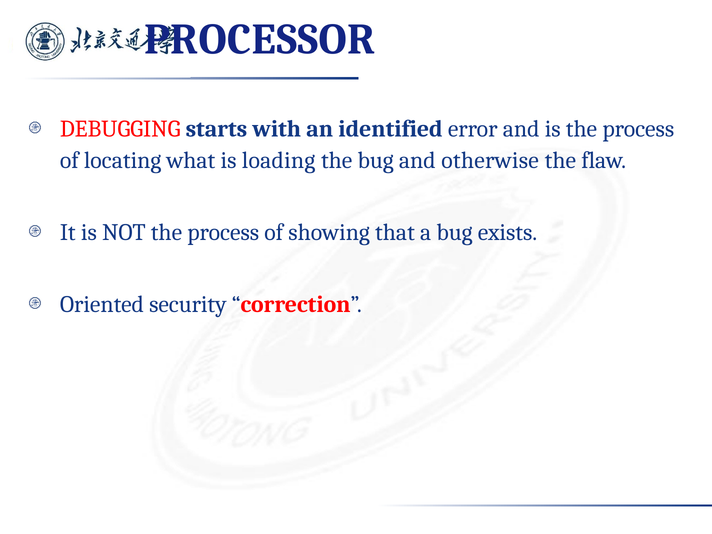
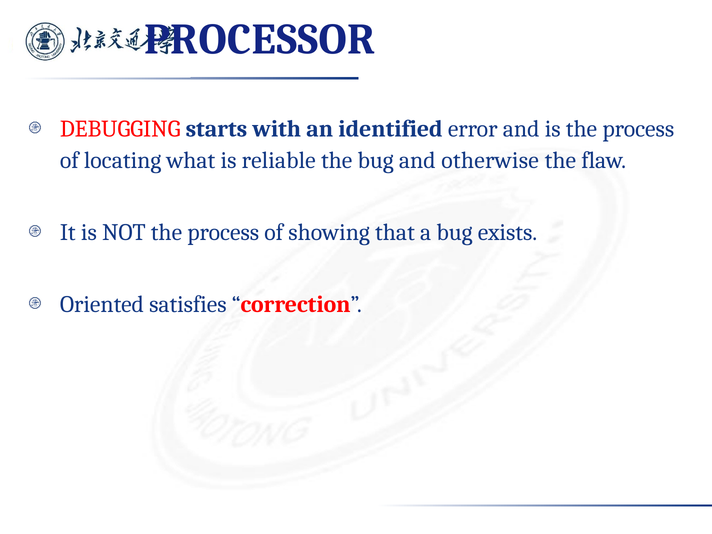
loading: loading -> reliable
security: security -> satisfies
